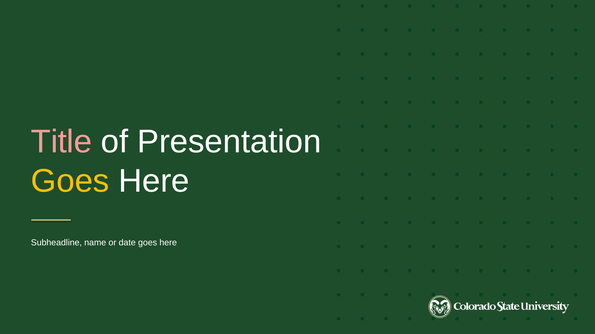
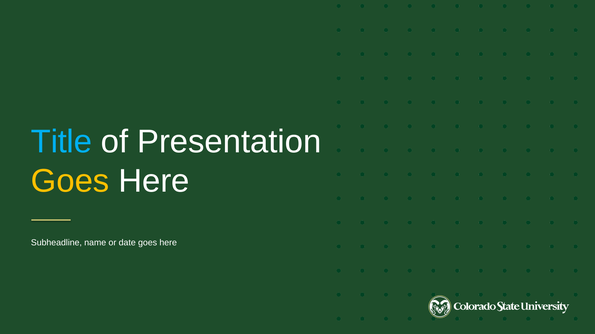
Title colour: pink -> light blue
